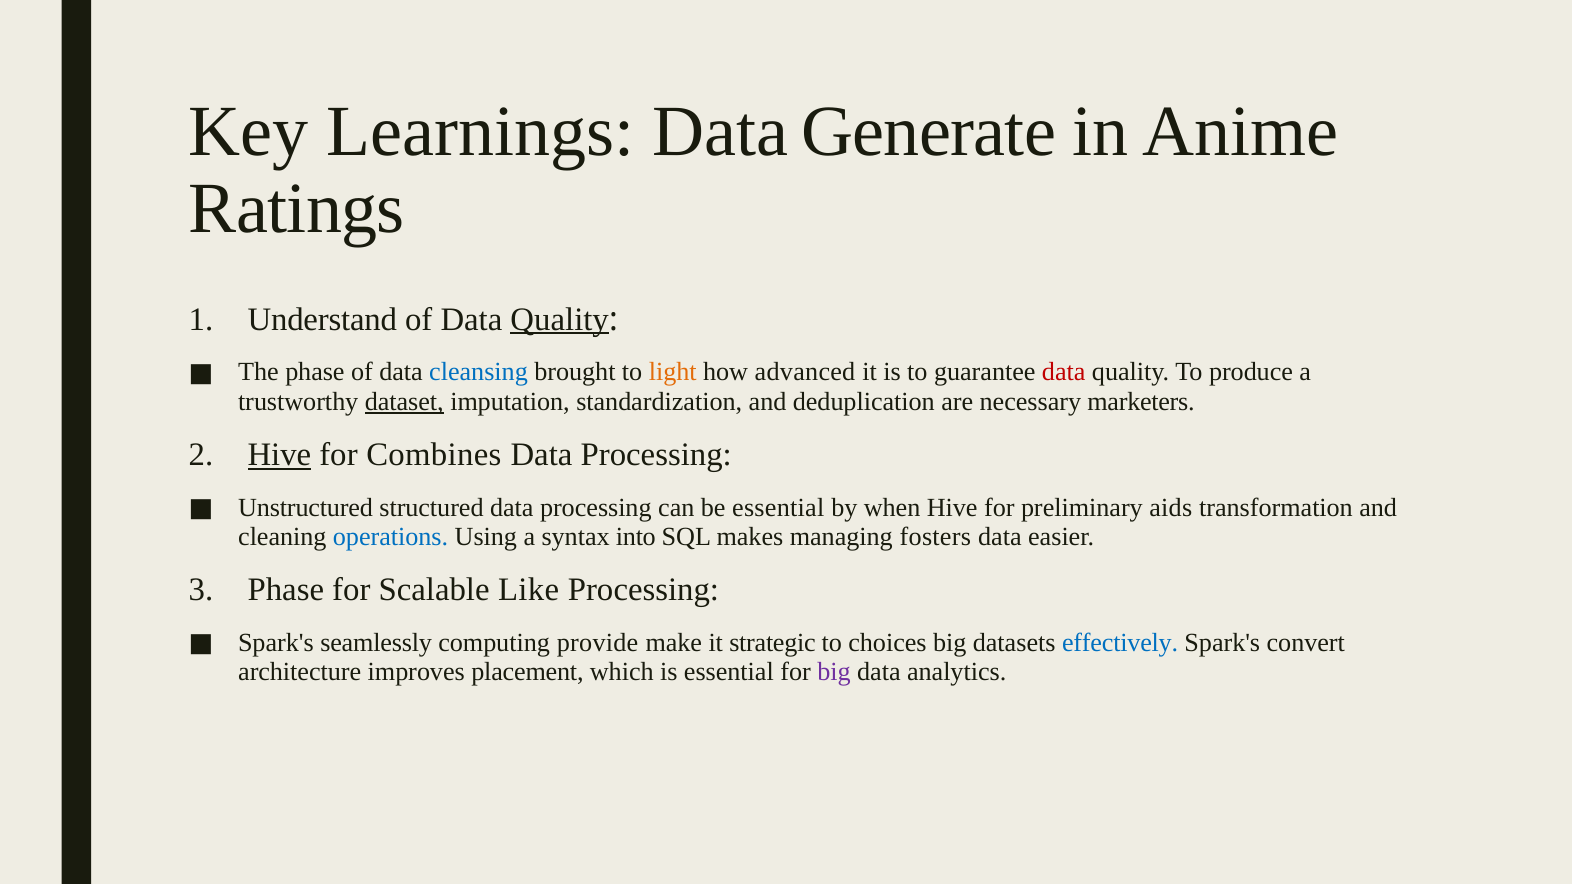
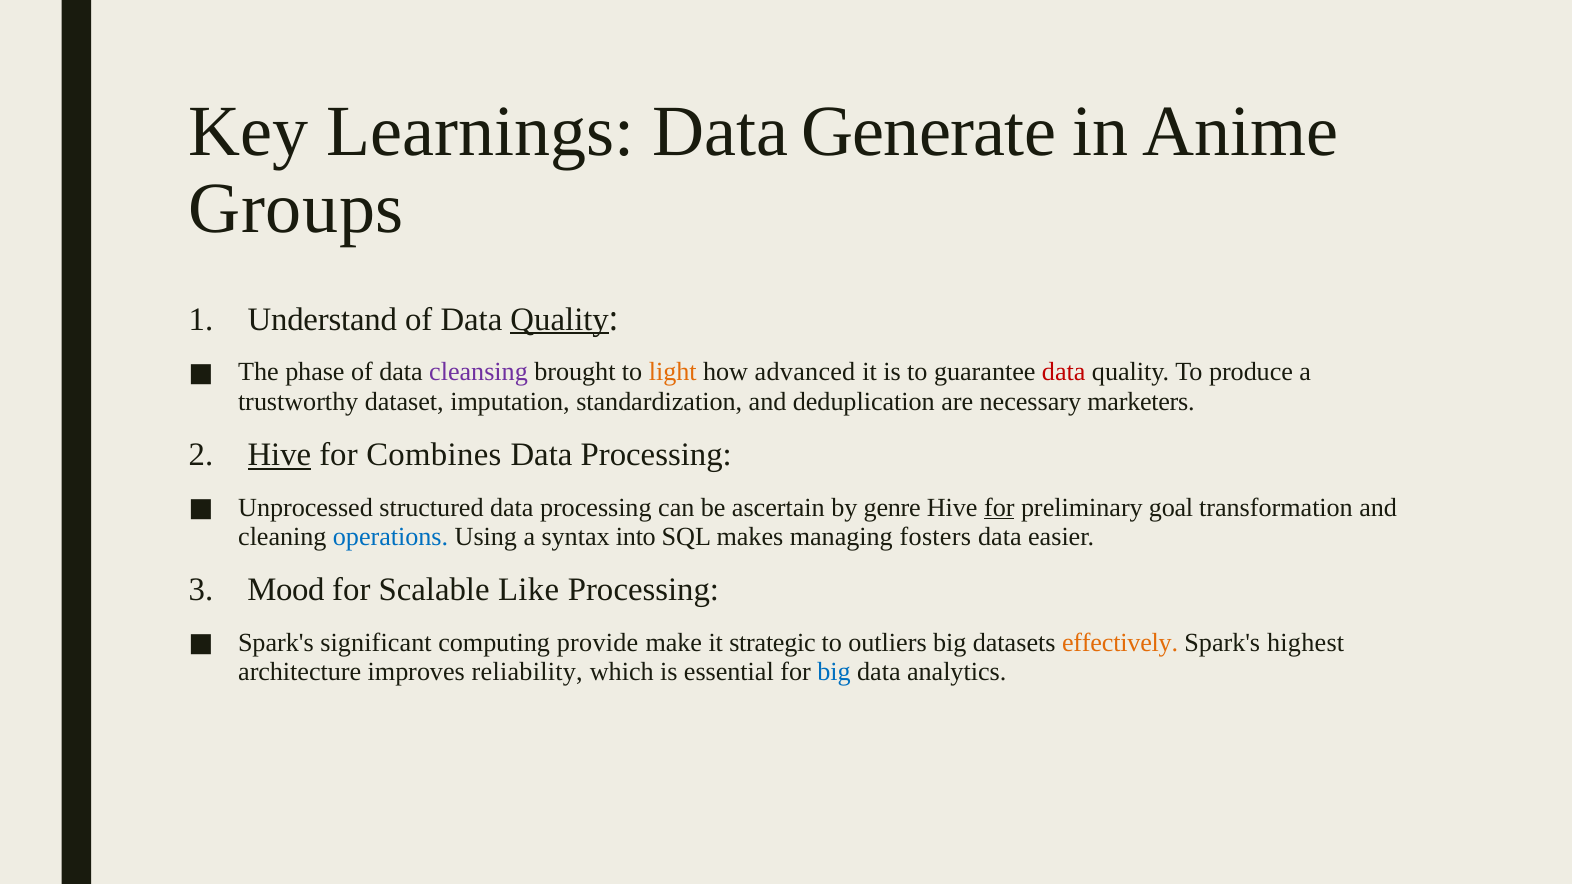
Ratings: Ratings -> Groups
cleansing colour: blue -> purple
dataset underline: present -> none
Unstructured: Unstructured -> Unprocessed
be essential: essential -> ascertain
when: when -> genre
for at (999, 508) underline: none -> present
aids: aids -> goal
Phase at (286, 590): Phase -> Mood
seamlessly: seamlessly -> significant
choices: choices -> outliers
effectively colour: blue -> orange
convert: convert -> highest
placement: placement -> reliability
big at (834, 672) colour: purple -> blue
